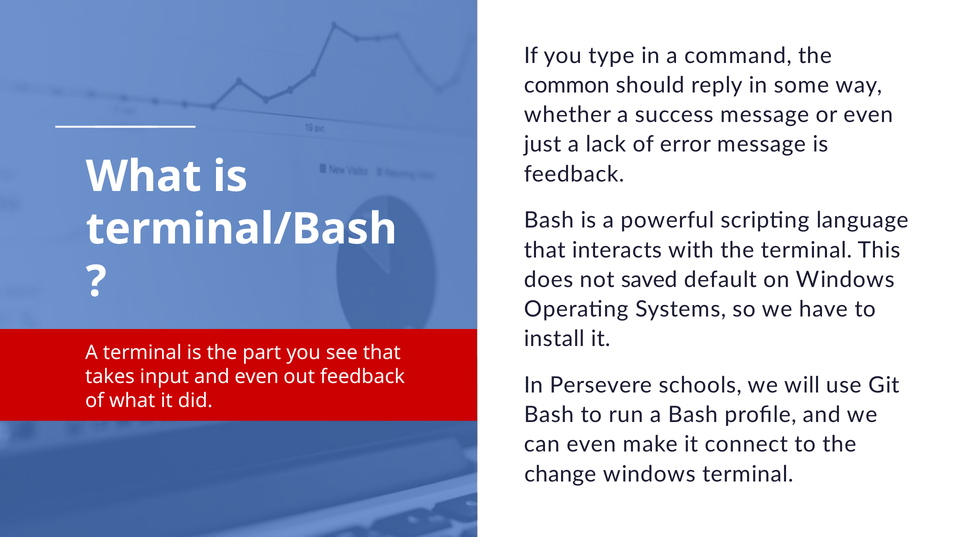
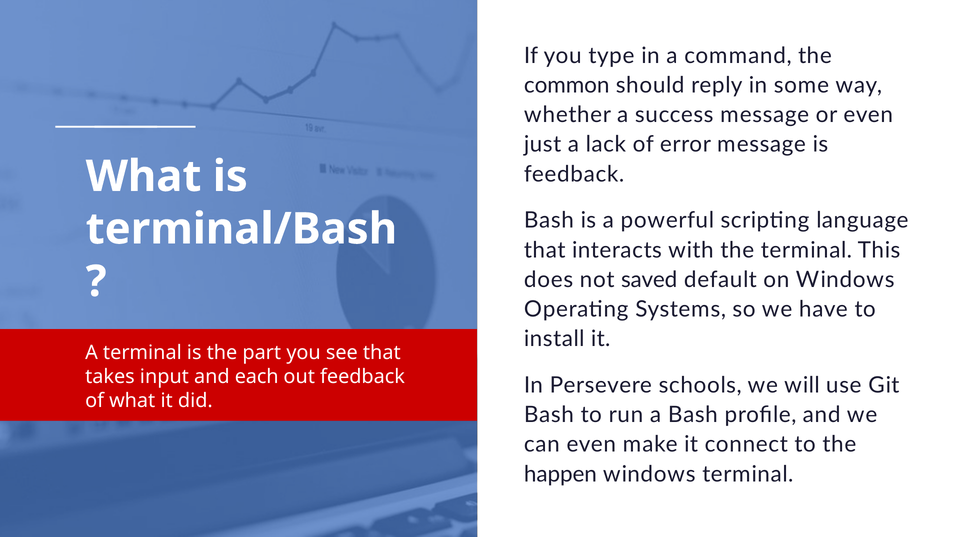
and even: even -> each
change: change -> happen
